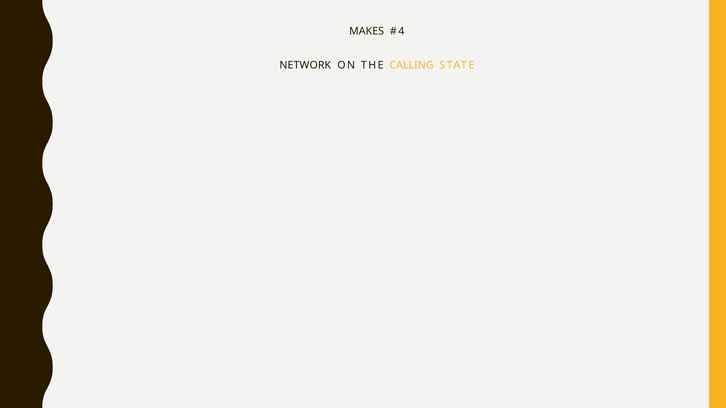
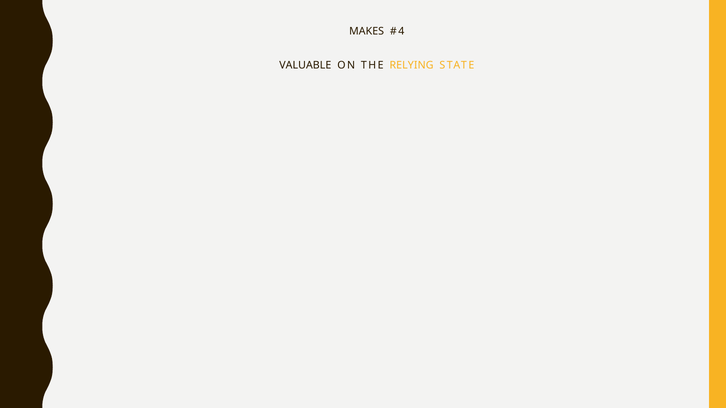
NETWORK: NETWORK -> VALUABLE
CALLING: CALLING -> RELYING
